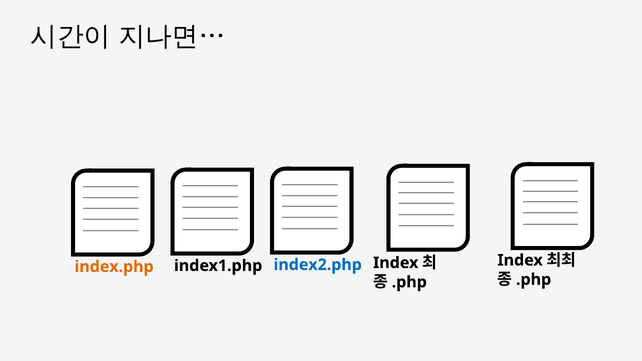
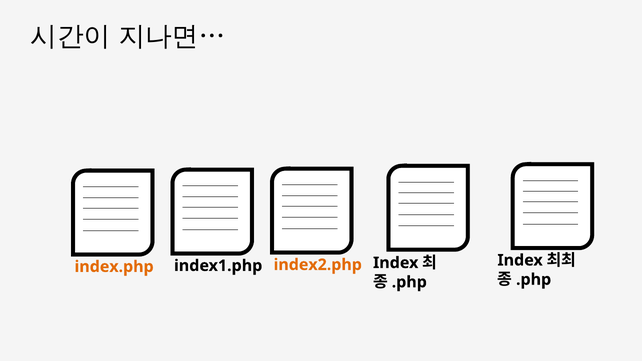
index2.php colour: blue -> orange
